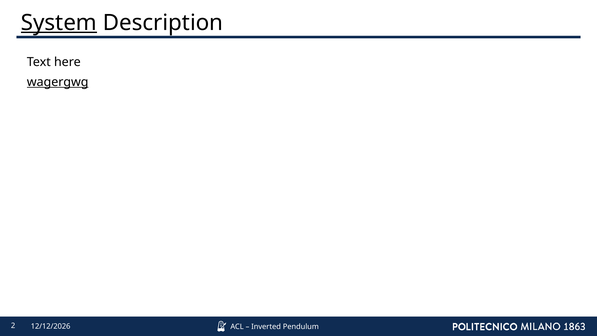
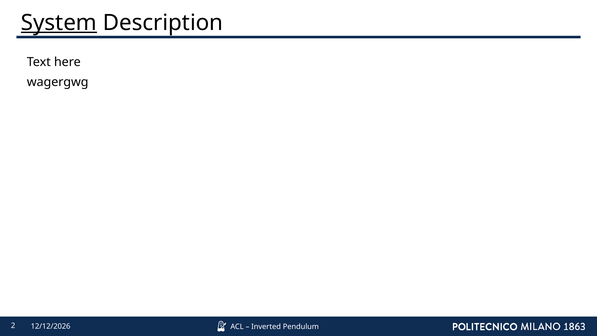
wagergwg underline: present -> none
